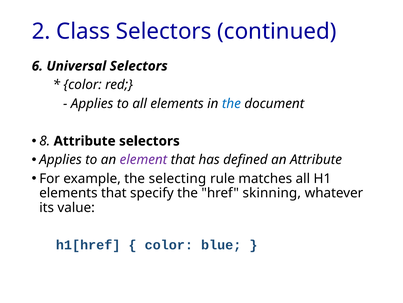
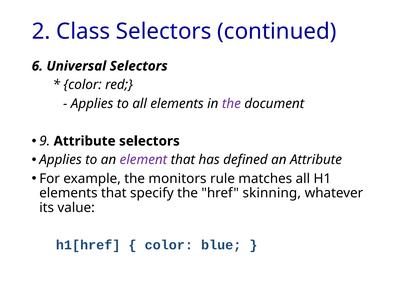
the at (231, 103) colour: blue -> purple
8: 8 -> 9
selecting: selecting -> monitors
